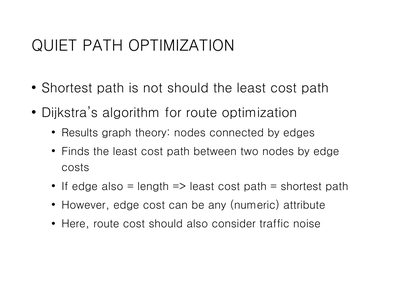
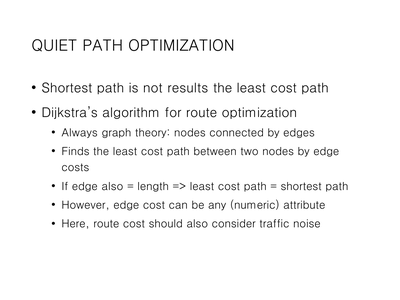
not should: should -> results
Results: Results -> Always
